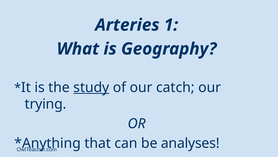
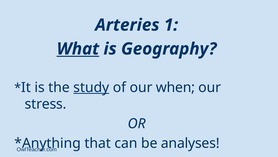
What underline: none -> present
catch: catch -> when
trying: trying -> stress
